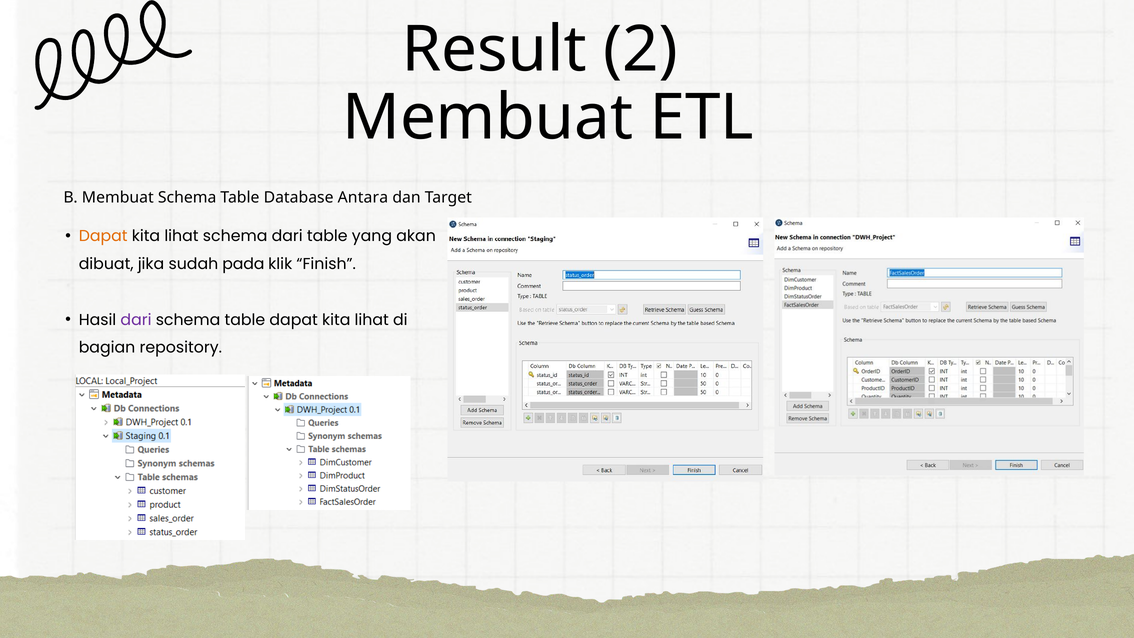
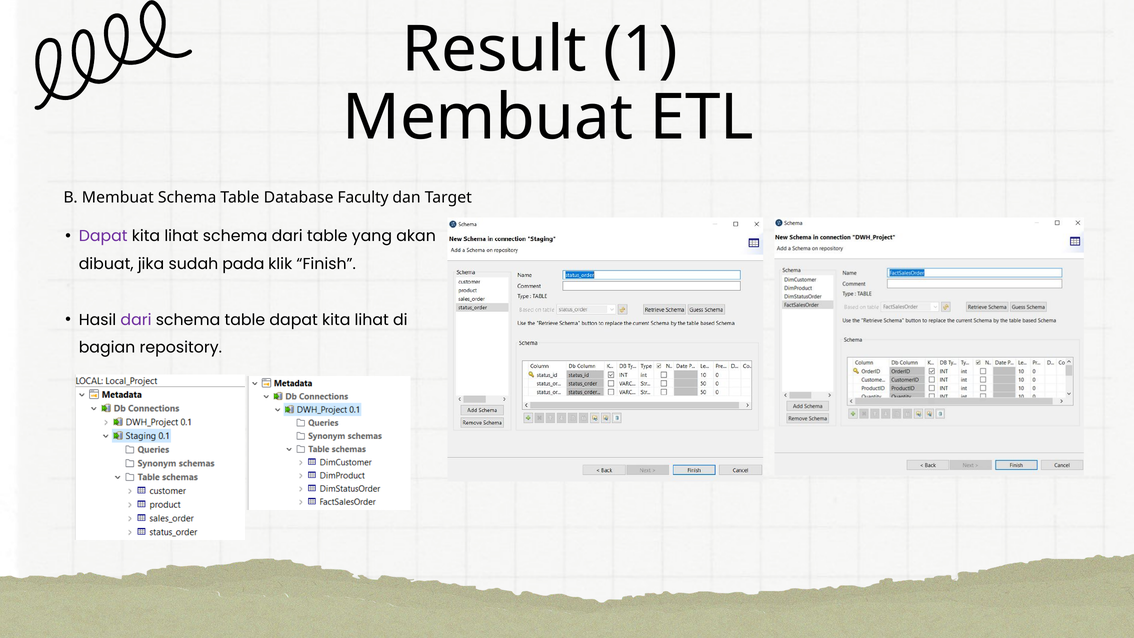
2: 2 -> 1
Antara: Antara -> Faculty
Dapat at (103, 236) colour: orange -> purple
